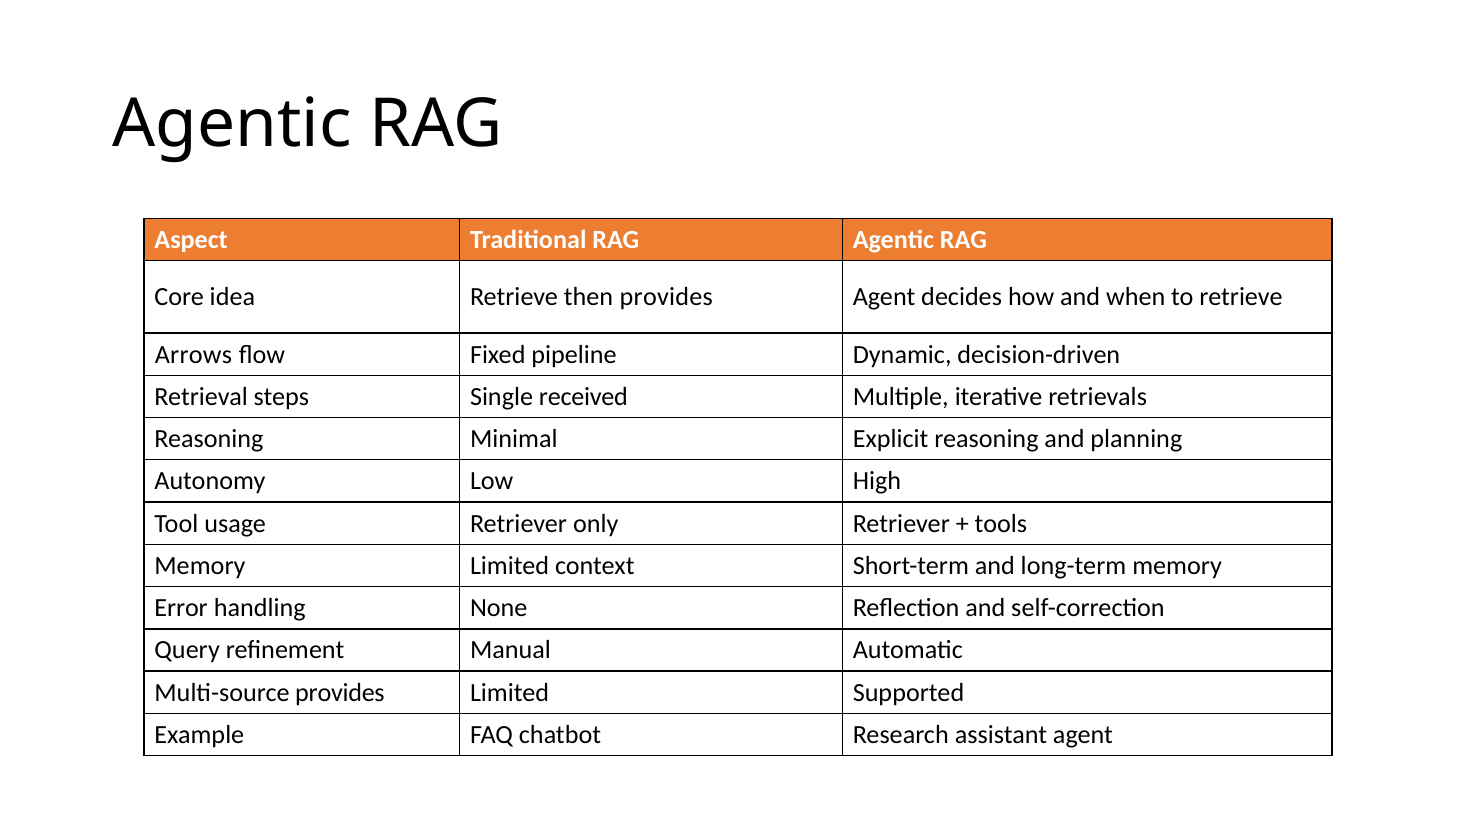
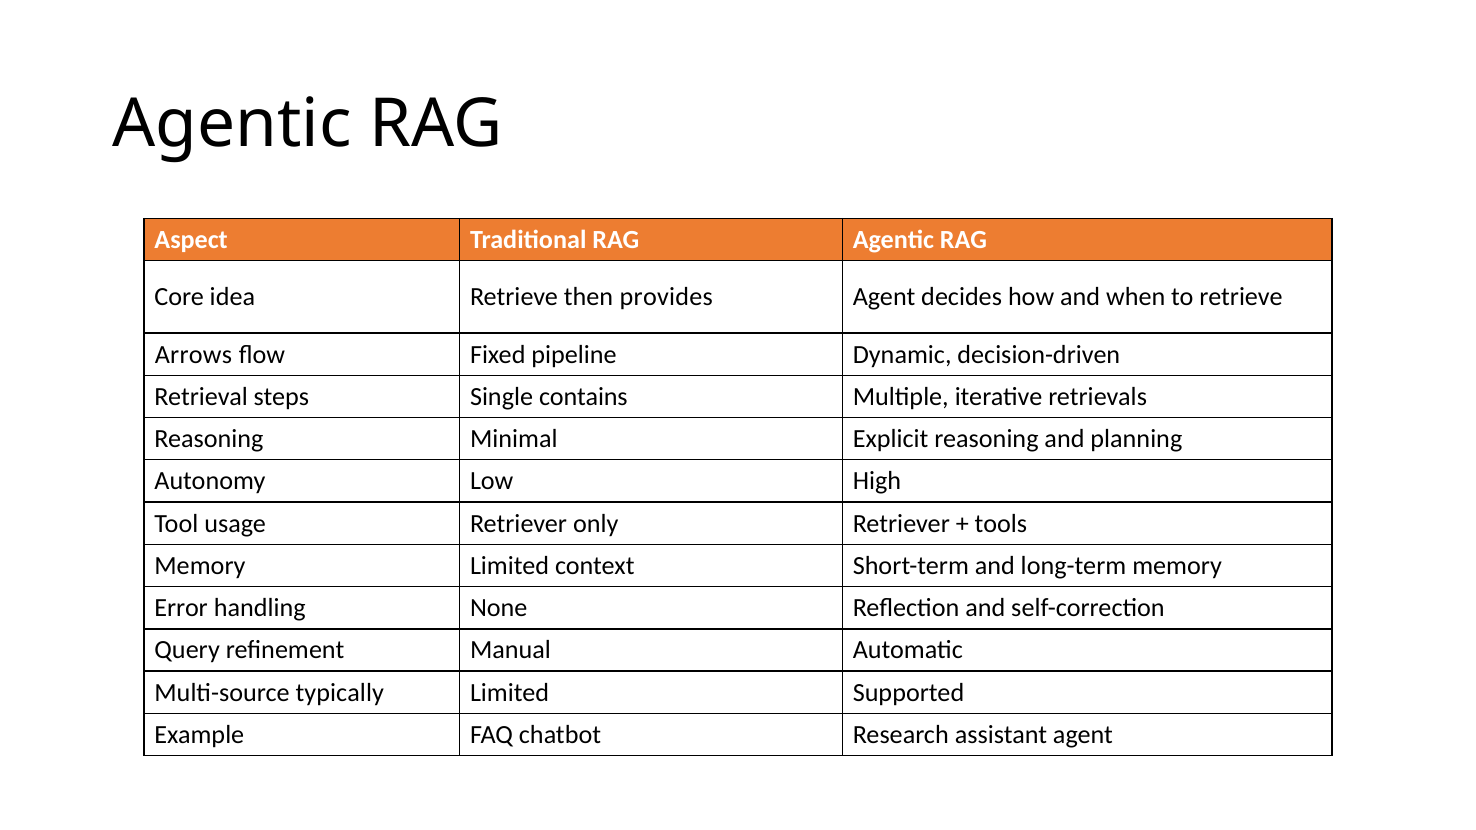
received: received -> contains
Multi-source provides: provides -> typically
